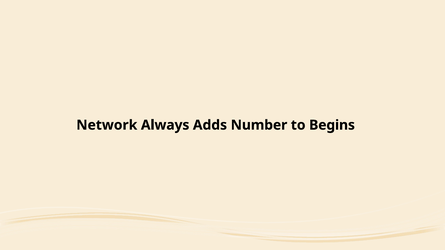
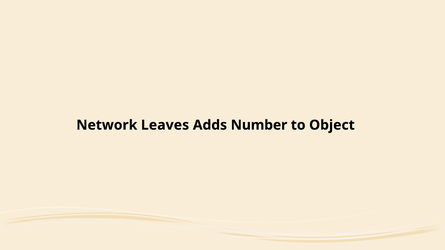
Always: Always -> Leaves
Begins: Begins -> Object
